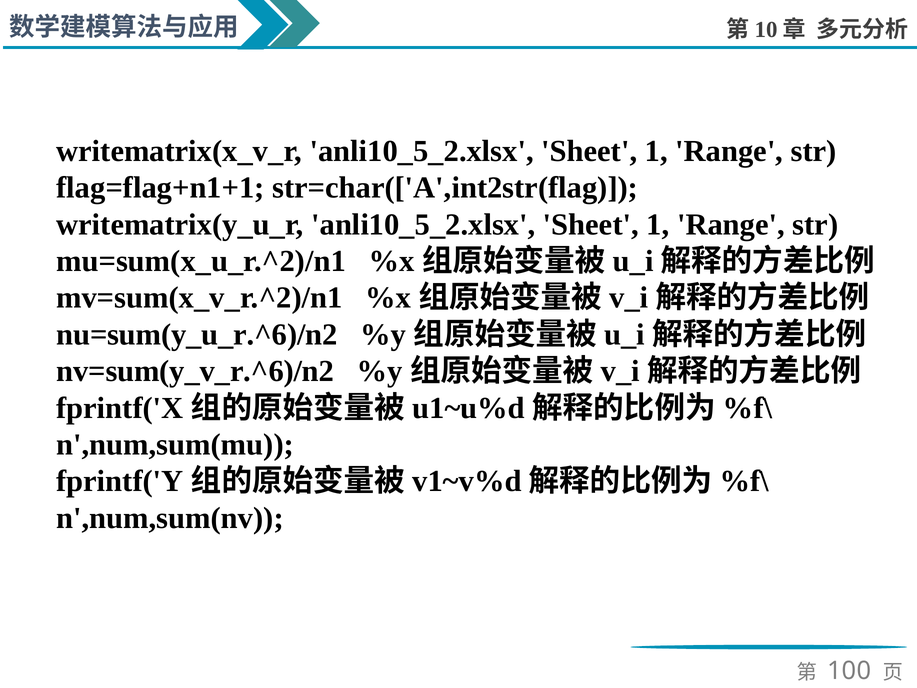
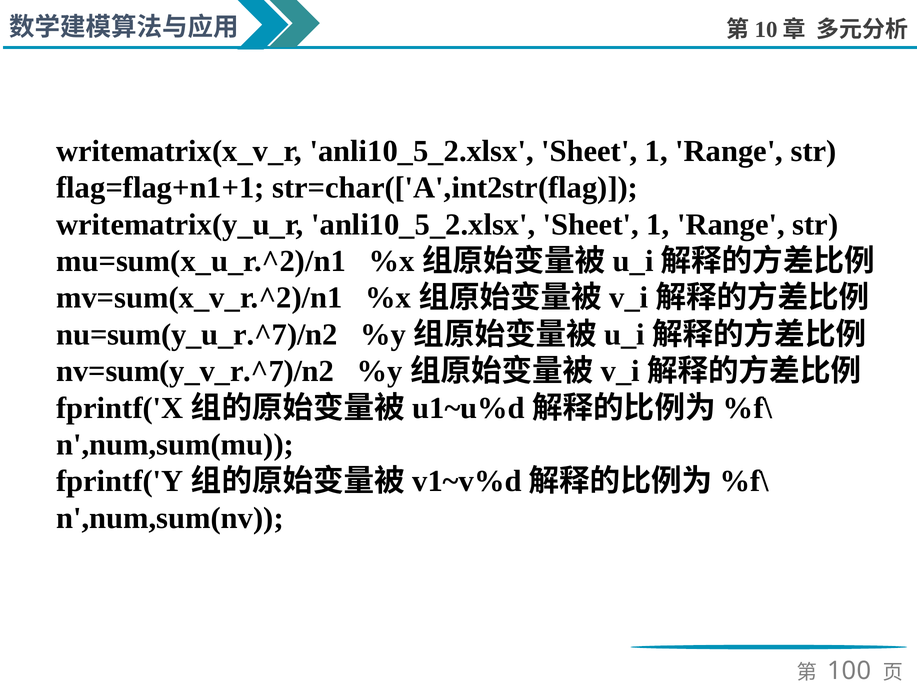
nu=sum(y_u_r.^6)/n2: nu=sum(y_u_r.^6)/n2 -> nu=sum(y_u_r.^7)/n2
nv=sum(y_v_r.^6)/n2: nv=sum(y_v_r.^6)/n2 -> nv=sum(y_v_r.^7)/n2
